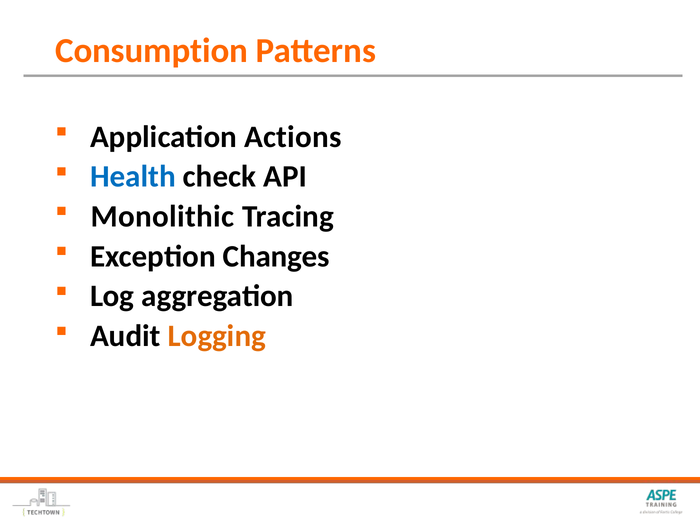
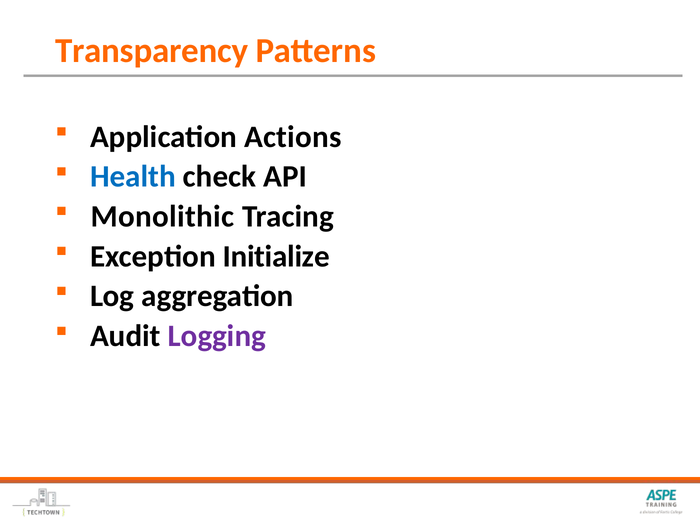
Consumption: Consumption -> Transparency
Changes: Changes -> Initialize
Logging colour: orange -> purple
